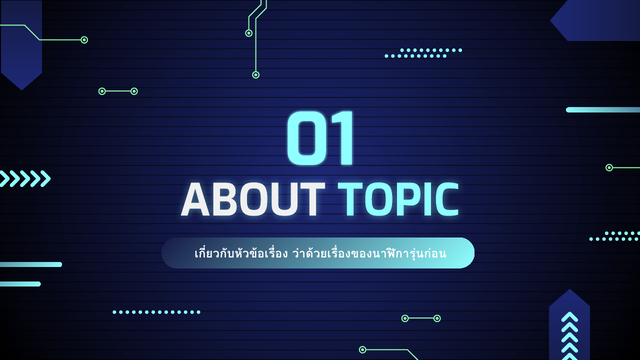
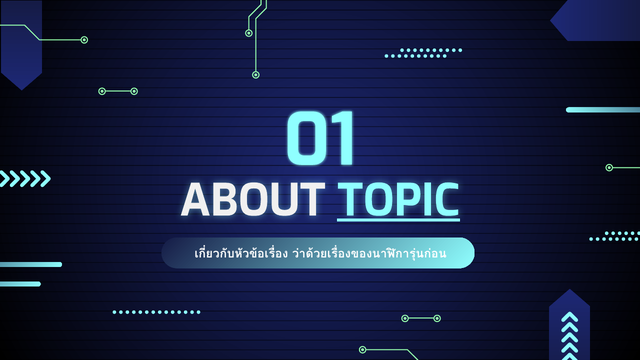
TOPIC underline: none -> present
